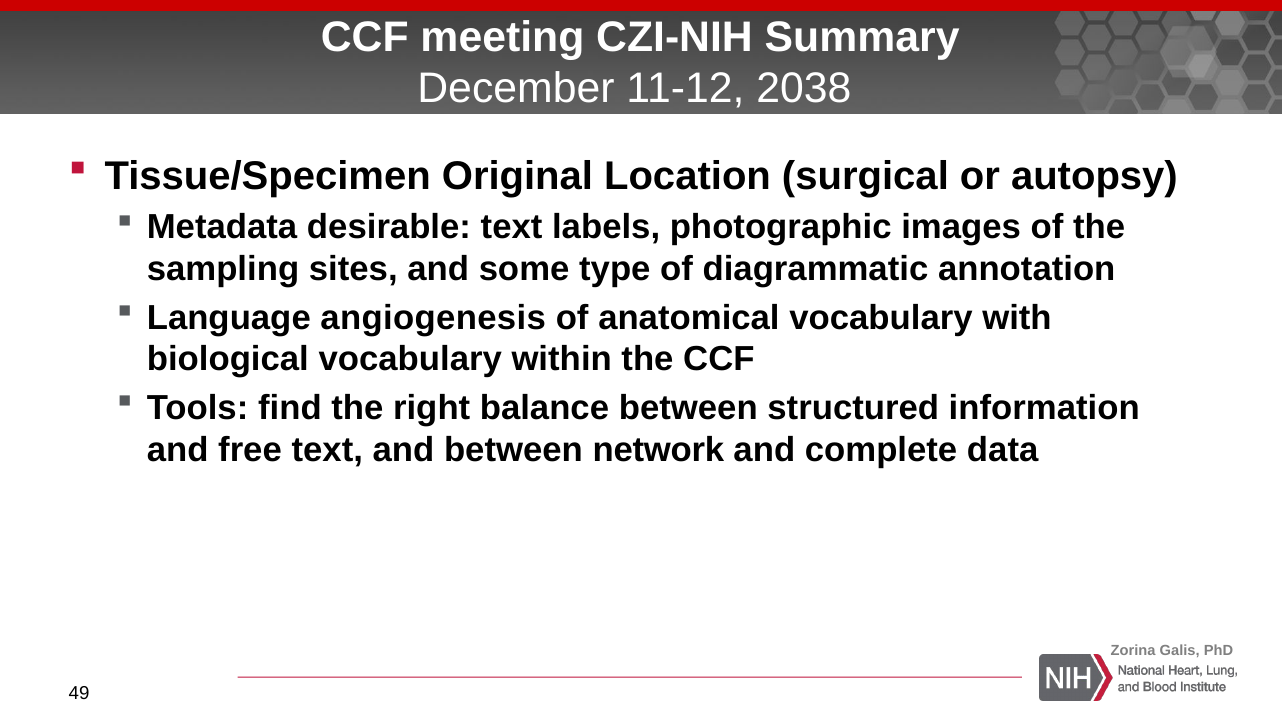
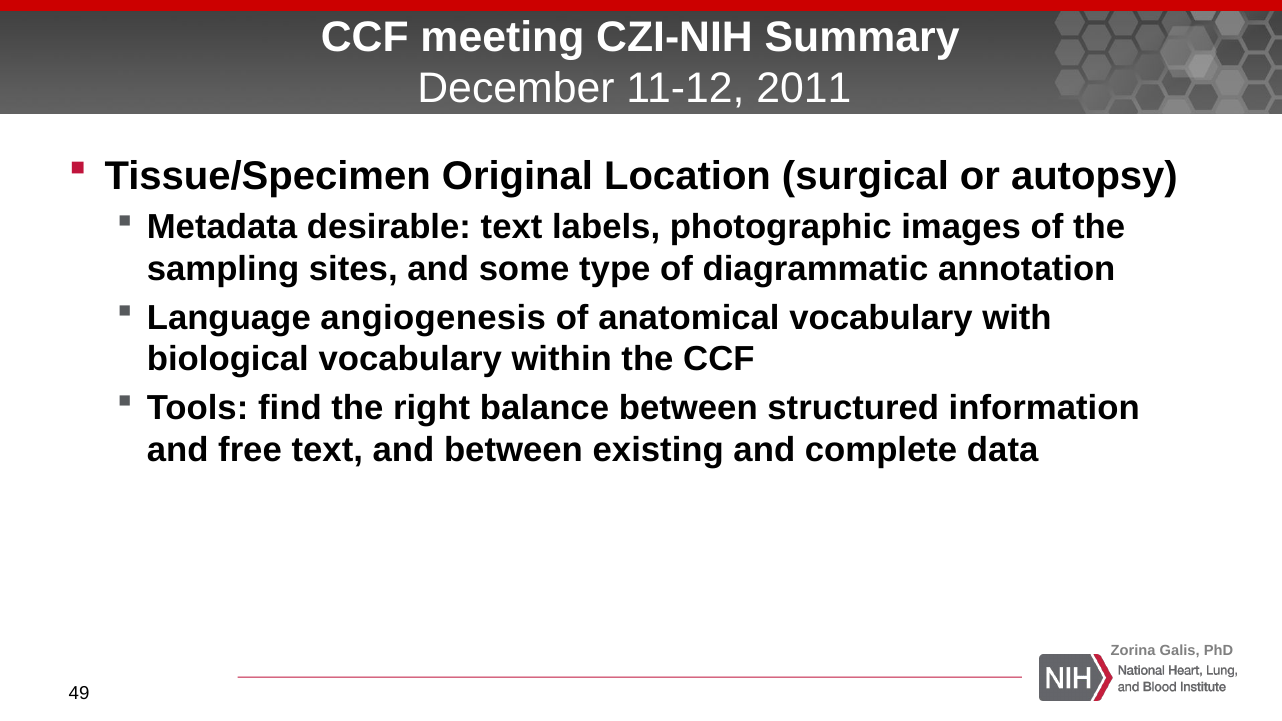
2038: 2038 -> 2011
network: network -> existing
